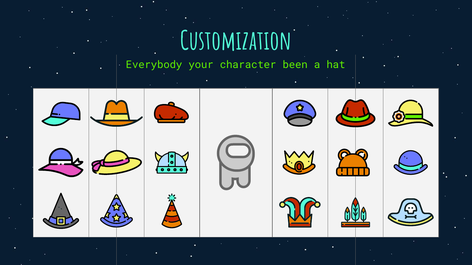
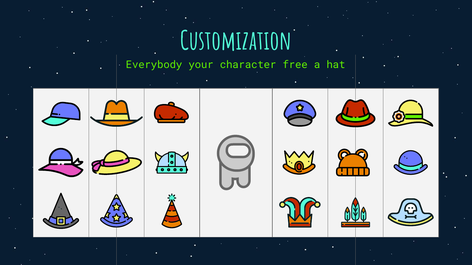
been: been -> free
